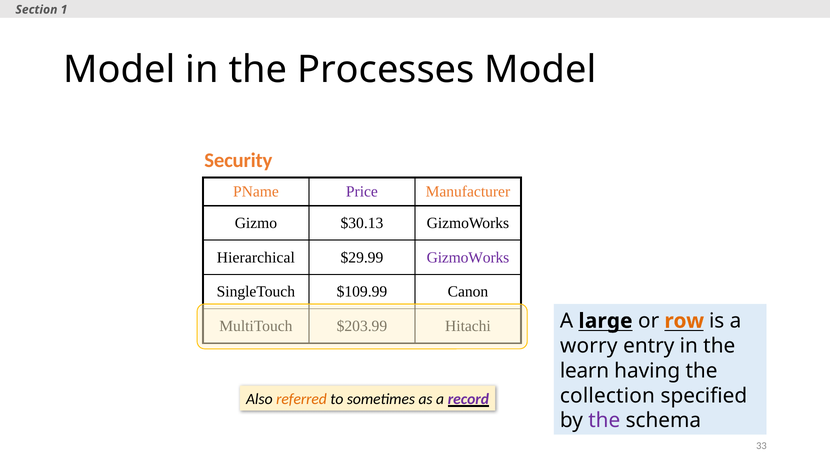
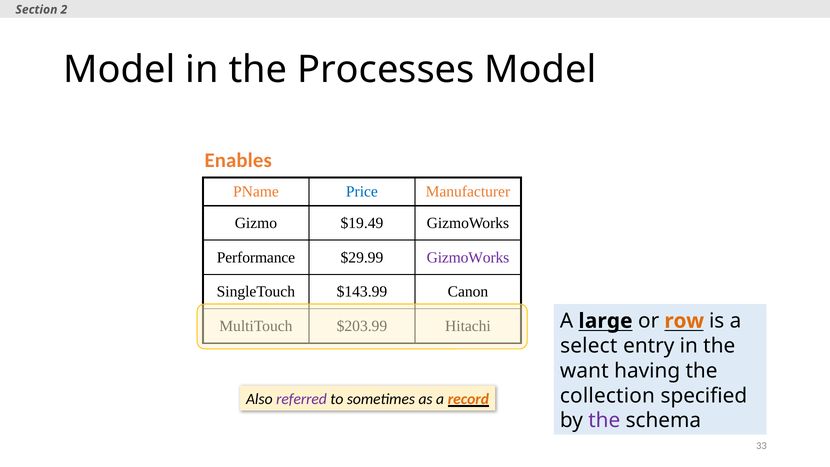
1: 1 -> 2
Security: Security -> Enables
Price colour: purple -> blue
$30.13: $30.13 -> $19.49
Hierarchical: Hierarchical -> Performance
$109.99: $109.99 -> $143.99
worry: worry -> select
learn: learn -> want
referred colour: orange -> purple
record colour: purple -> orange
